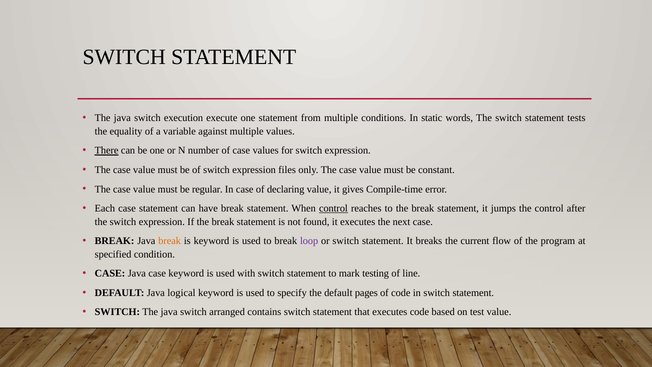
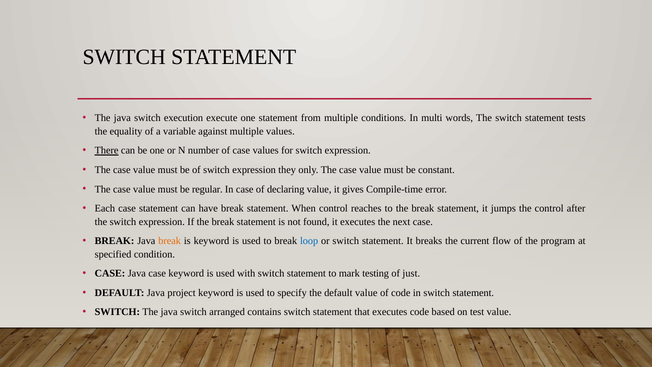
static: static -> multi
files: files -> they
control at (333, 208) underline: present -> none
loop colour: purple -> blue
line: line -> just
logical: logical -> project
default pages: pages -> value
